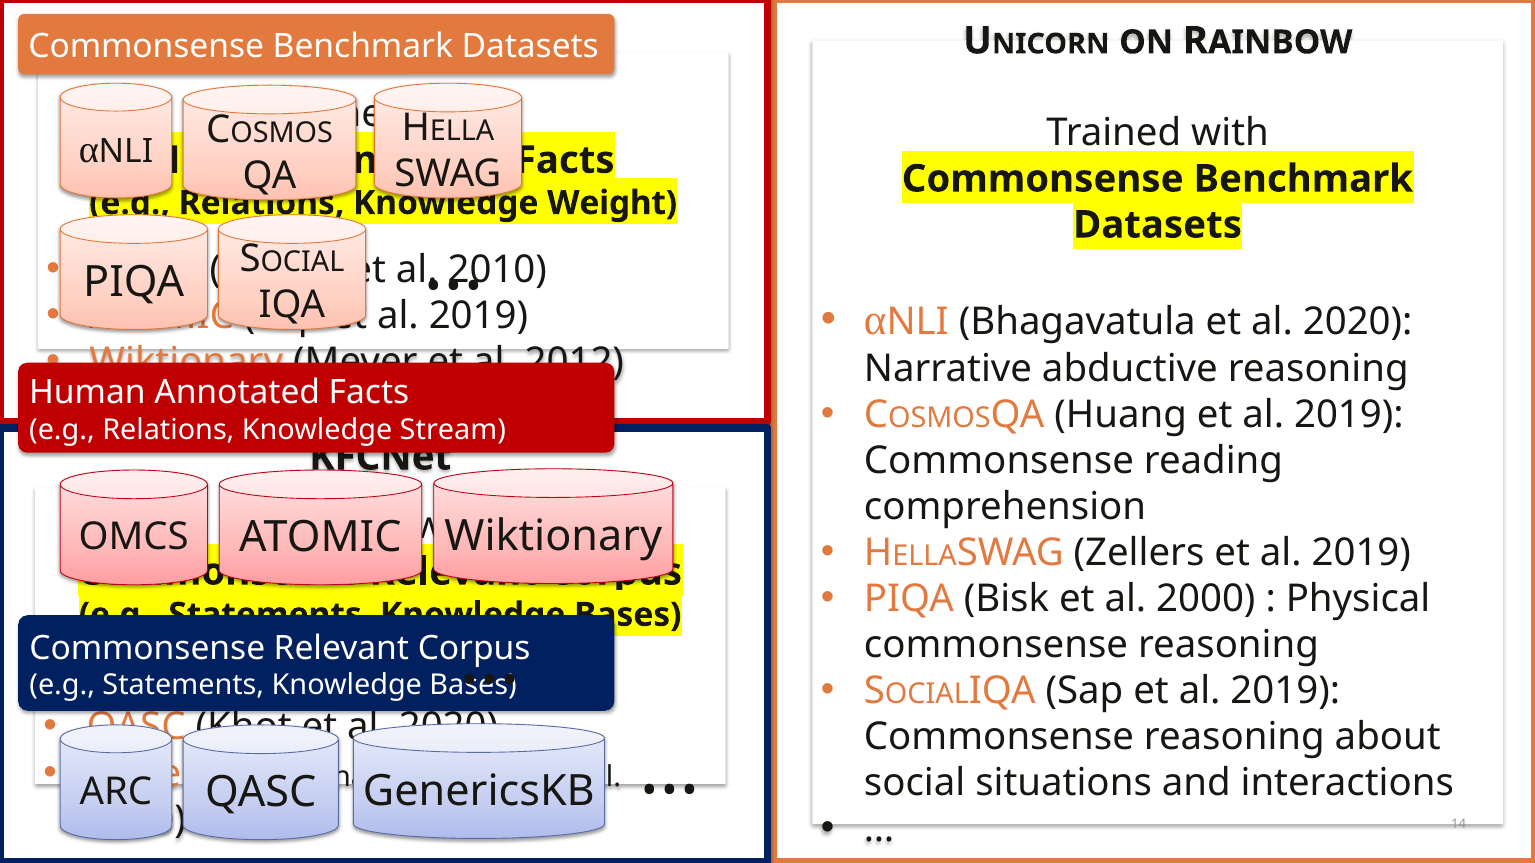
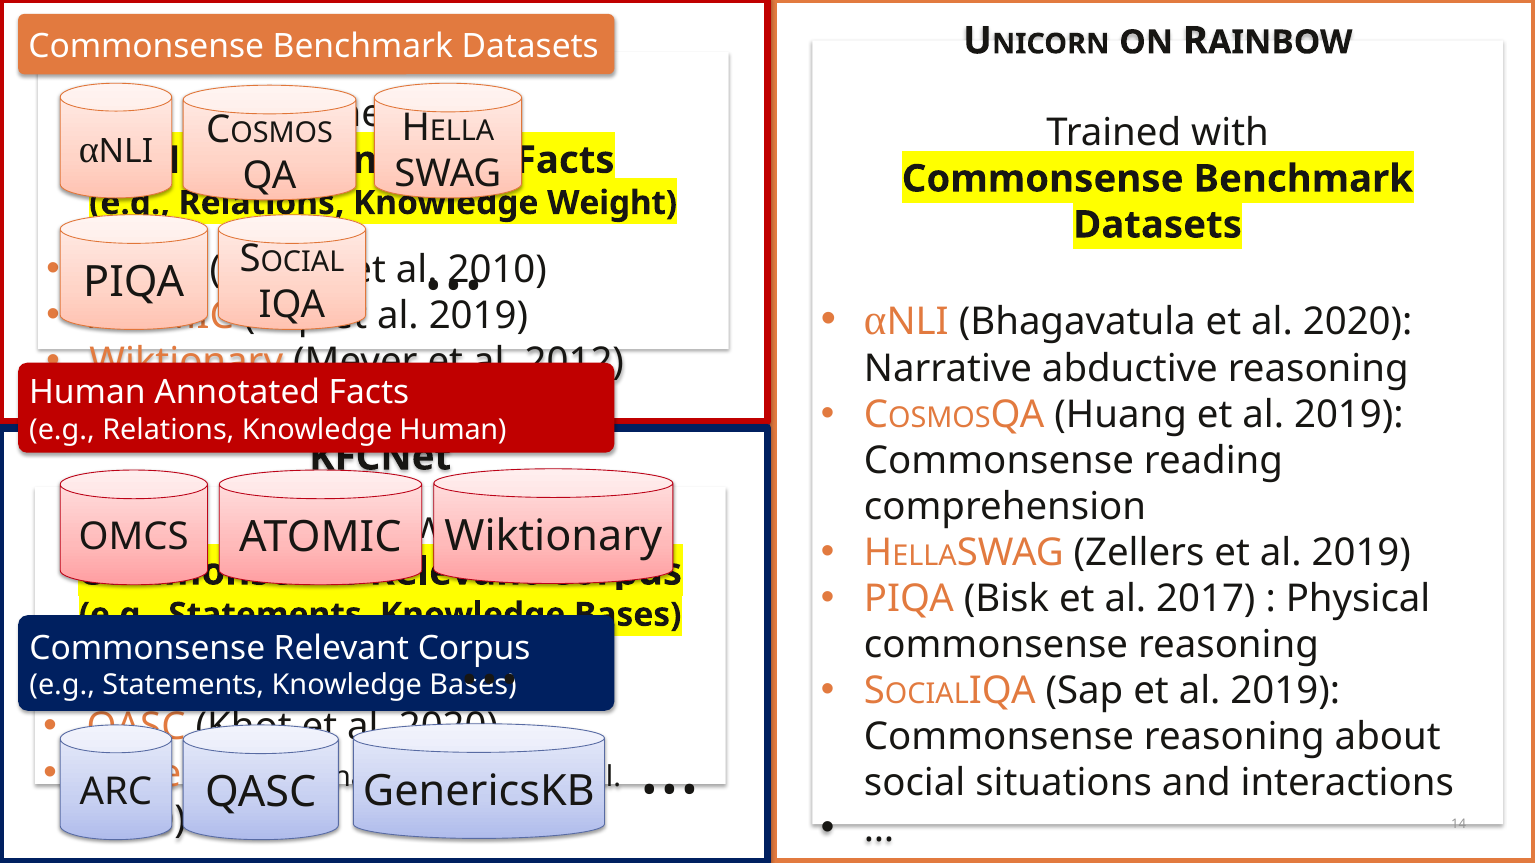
Stream at (453, 430): Stream -> Human
2000: 2000 -> 2017
